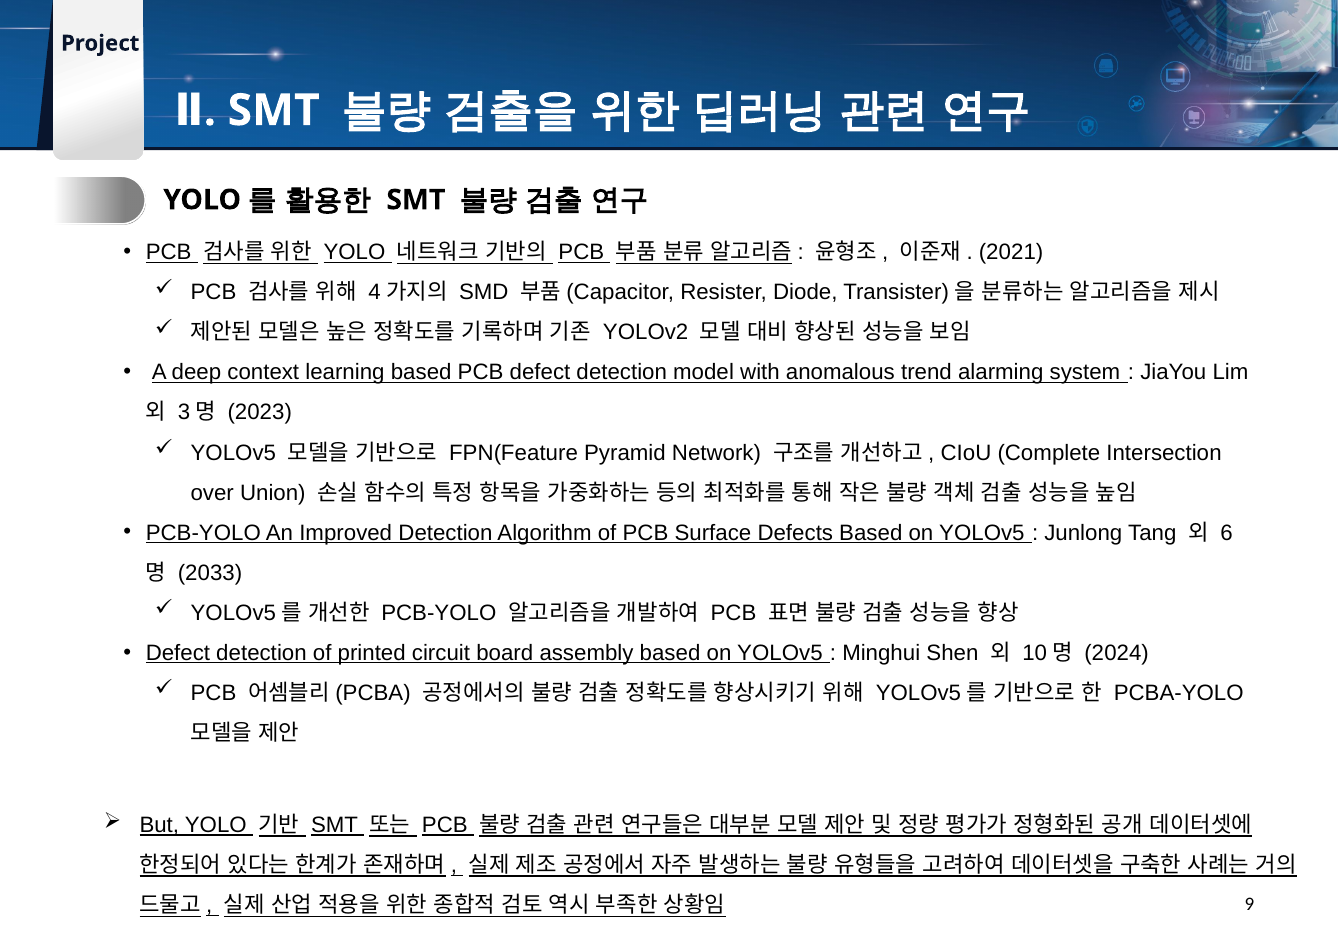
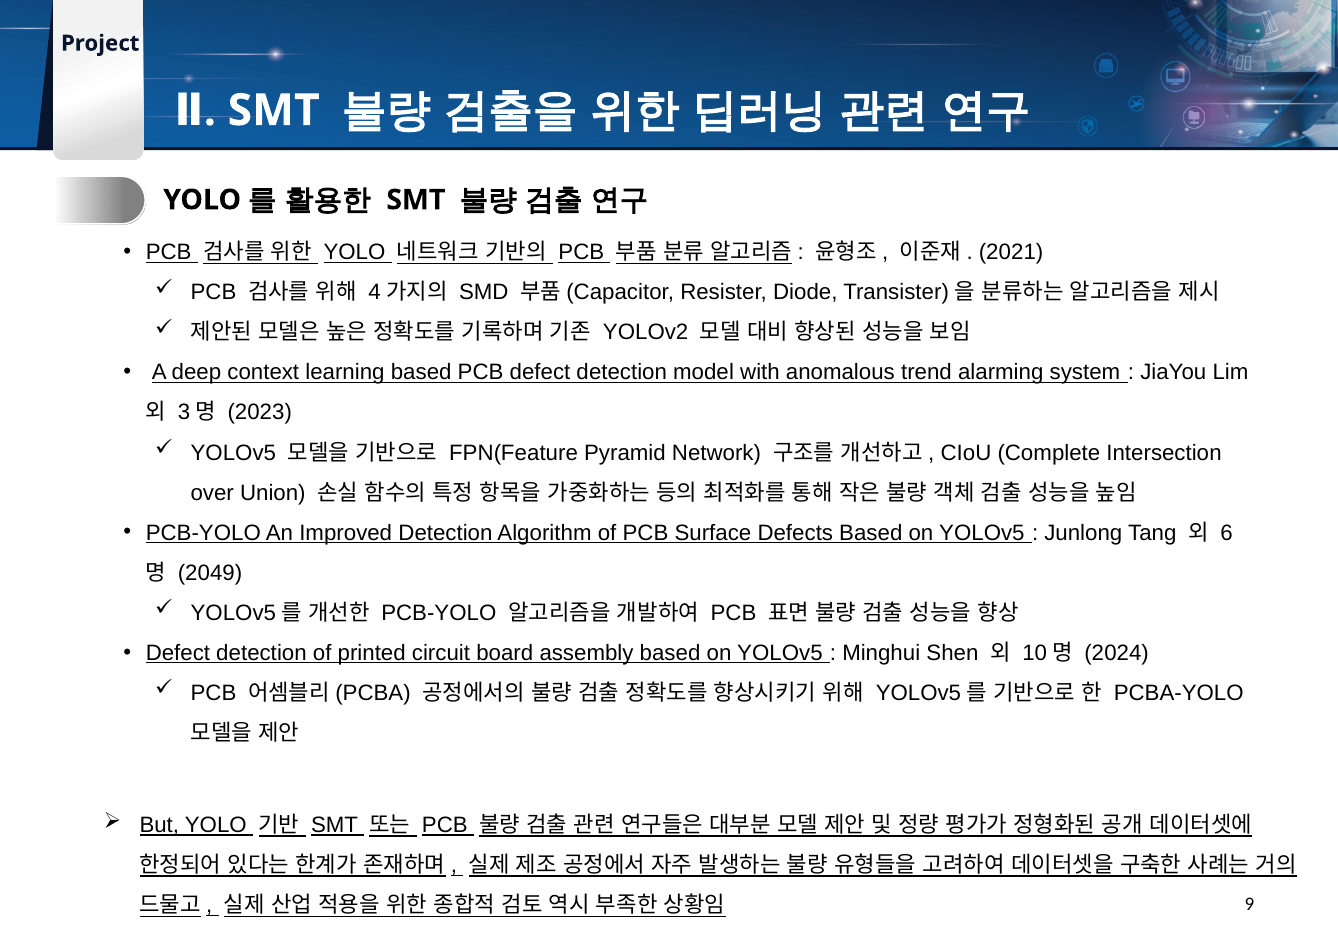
2033: 2033 -> 2049
